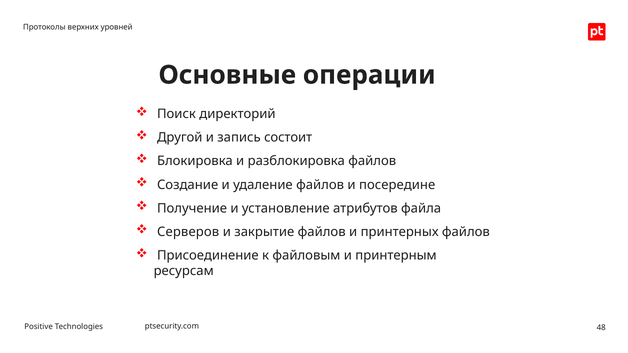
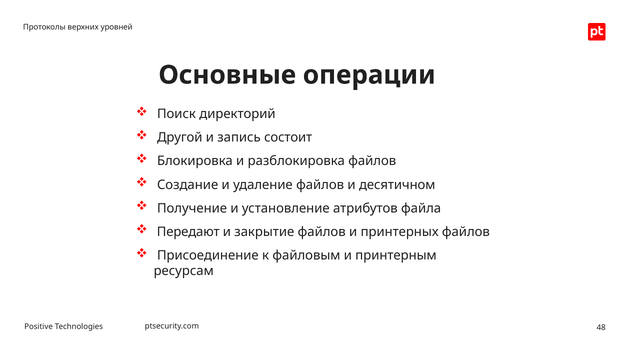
посередине: посередине -> десятичном
Серверов: Серверов -> Передают
